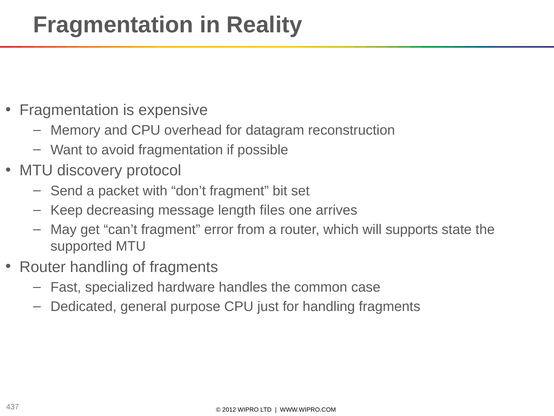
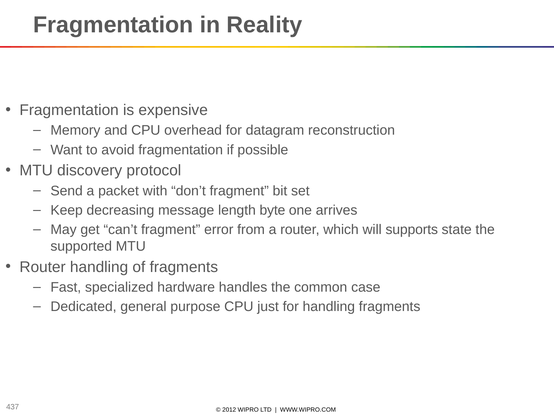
files: files -> byte
